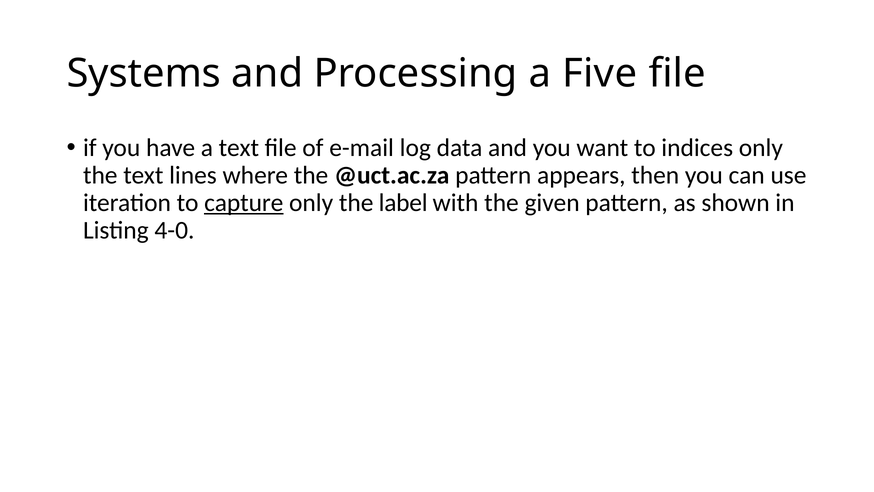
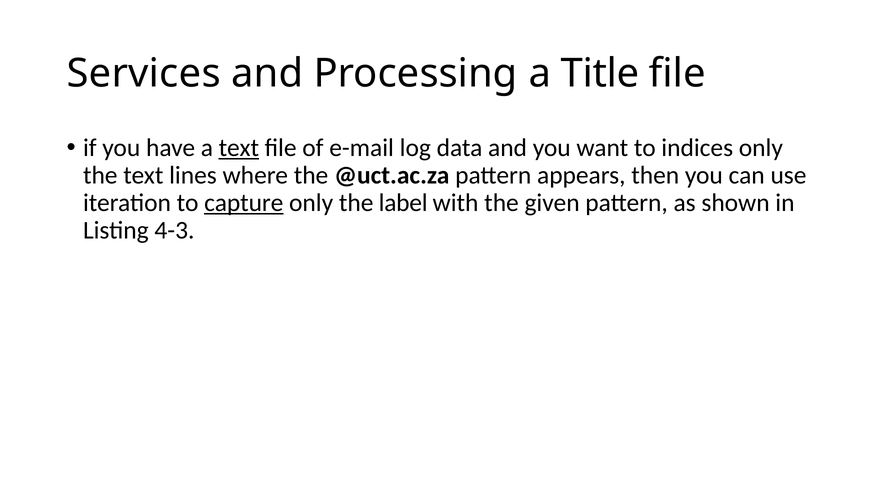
Systems: Systems -> Services
Five: Five -> Title
text at (239, 148) underline: none -> present
4-0: 4-0 -> 4-3
